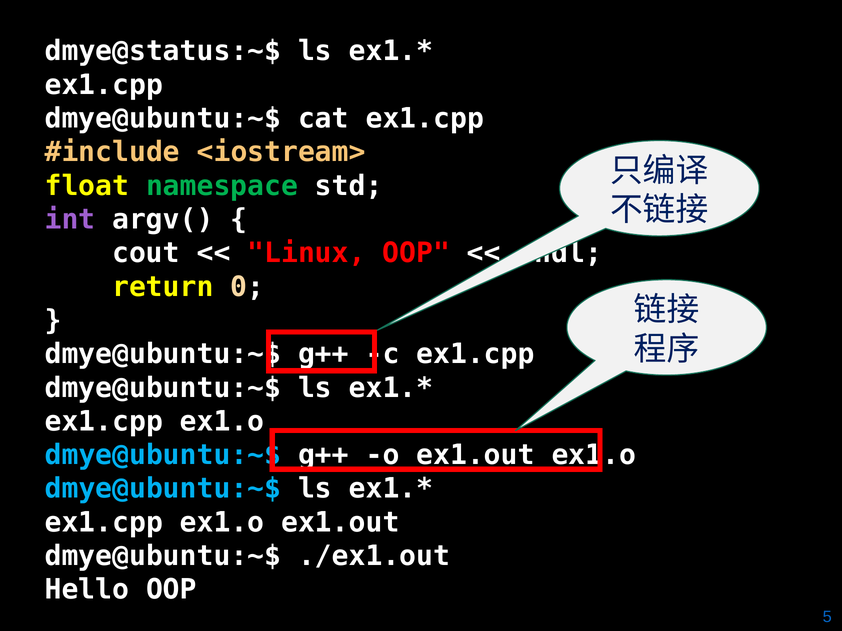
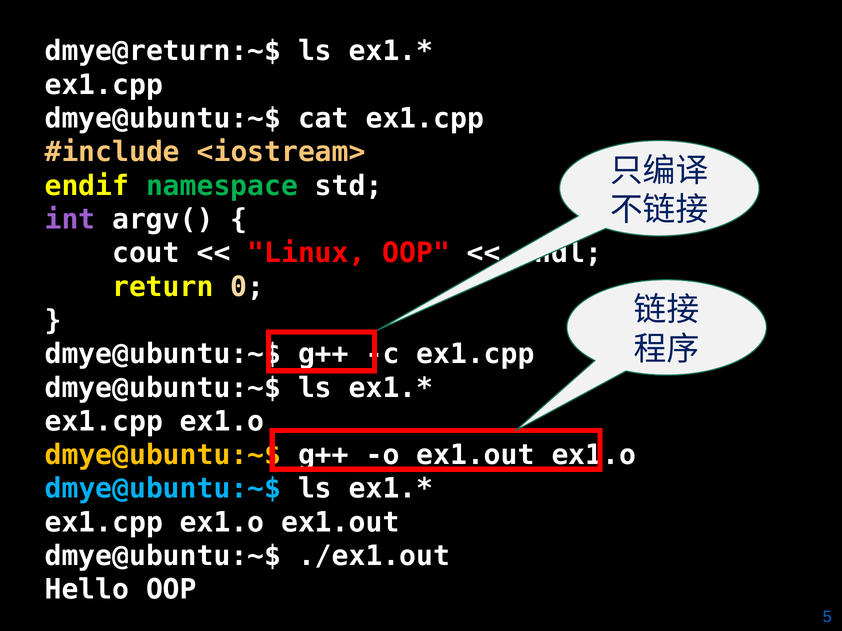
dmye@status:~$: dmye@status:~$ -> dmye@return:~$
float: float -> endif
dmye@ubuntu:~$ at (163, 455) colour: light blue -> yellow
